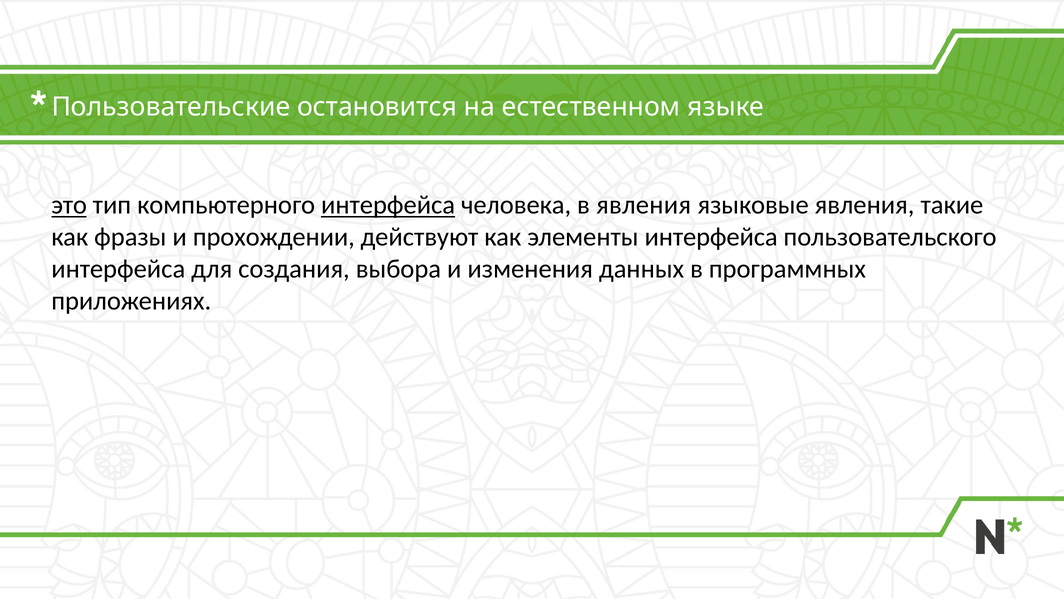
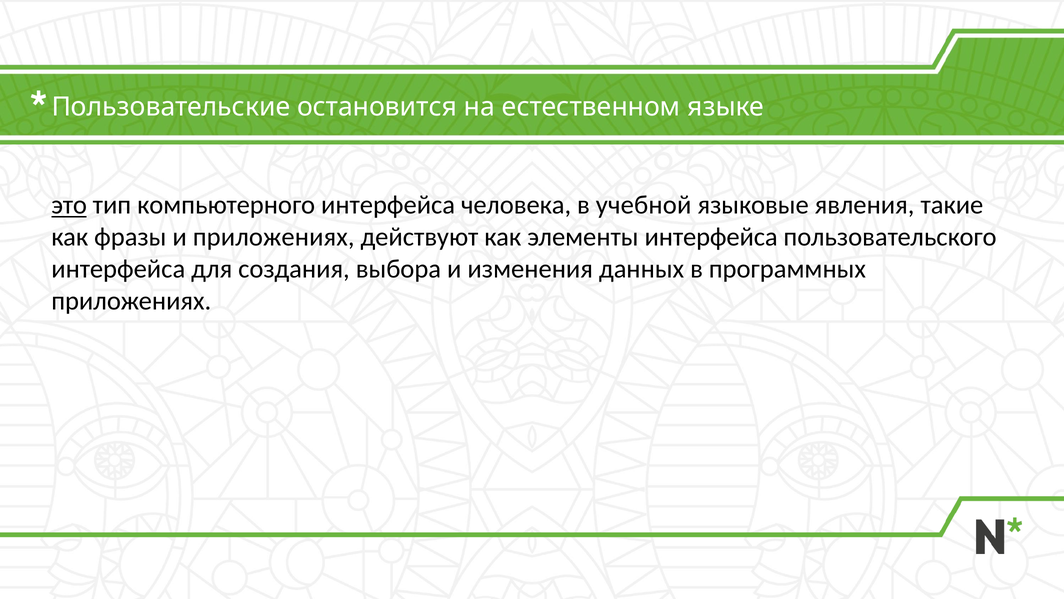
интерфейса at (388, 205) underline: present -> none
в явления: явления -> учебной
и прохождении: прохождении -> приложениях
